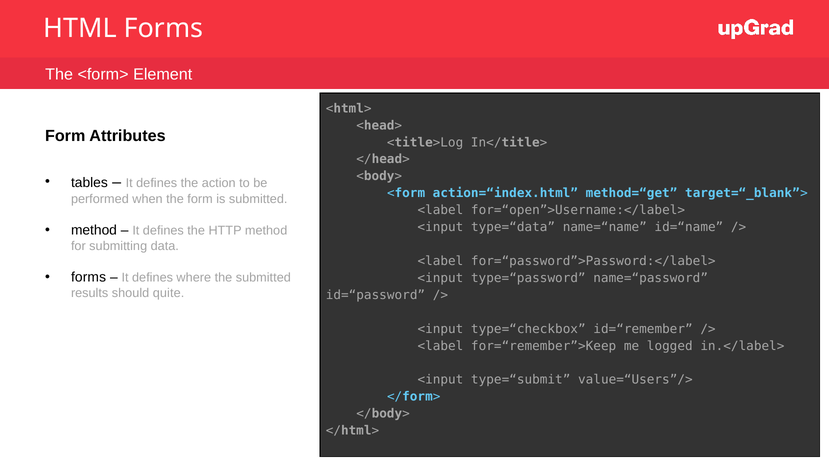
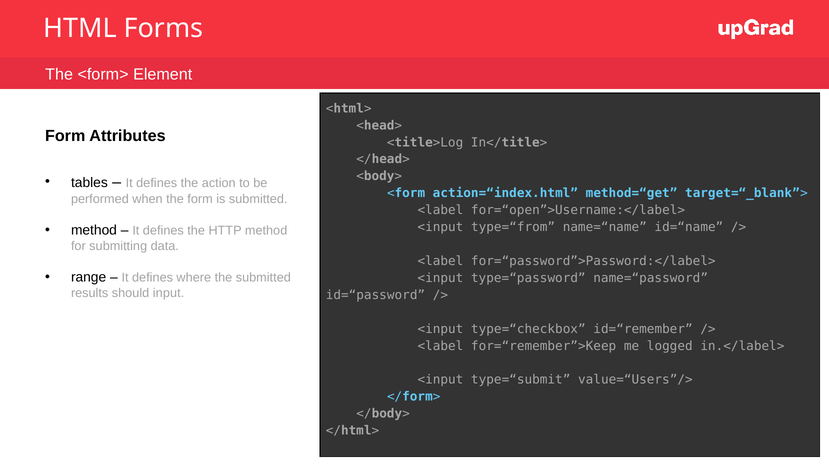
type=“data: type=“data -> type=“from
forms at (89, 277): forms -> range
quite: quite -> input
